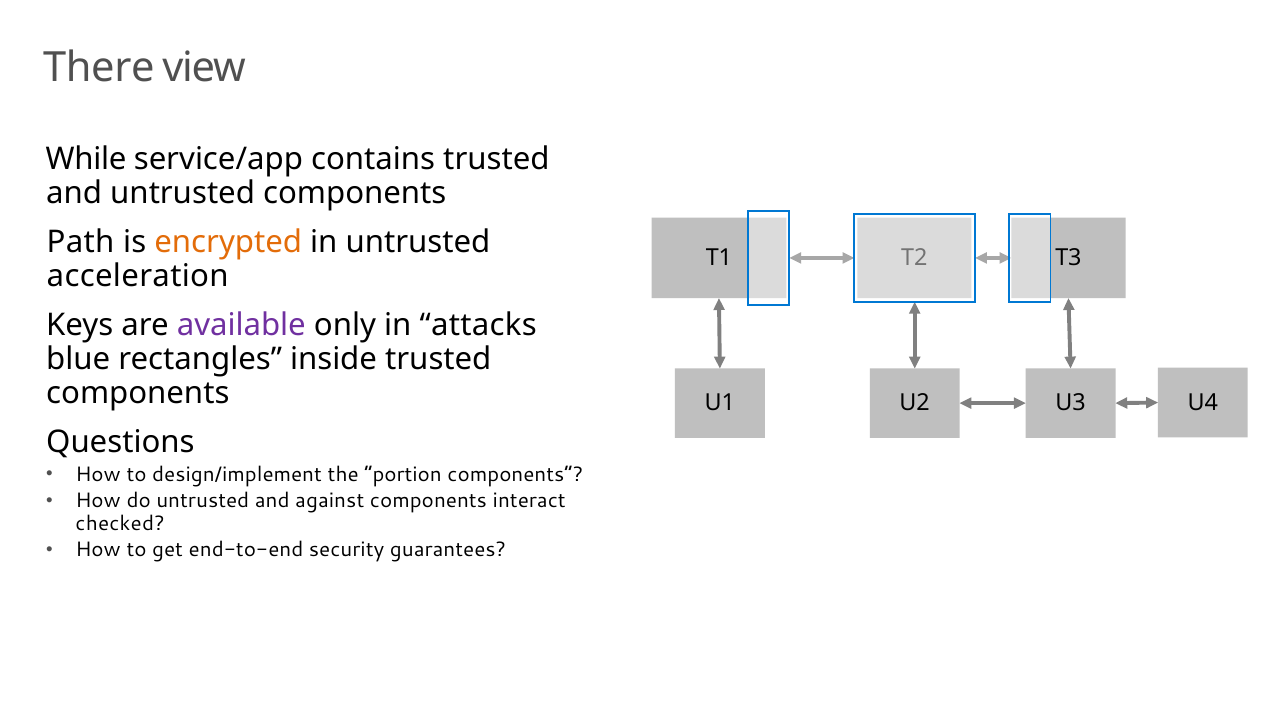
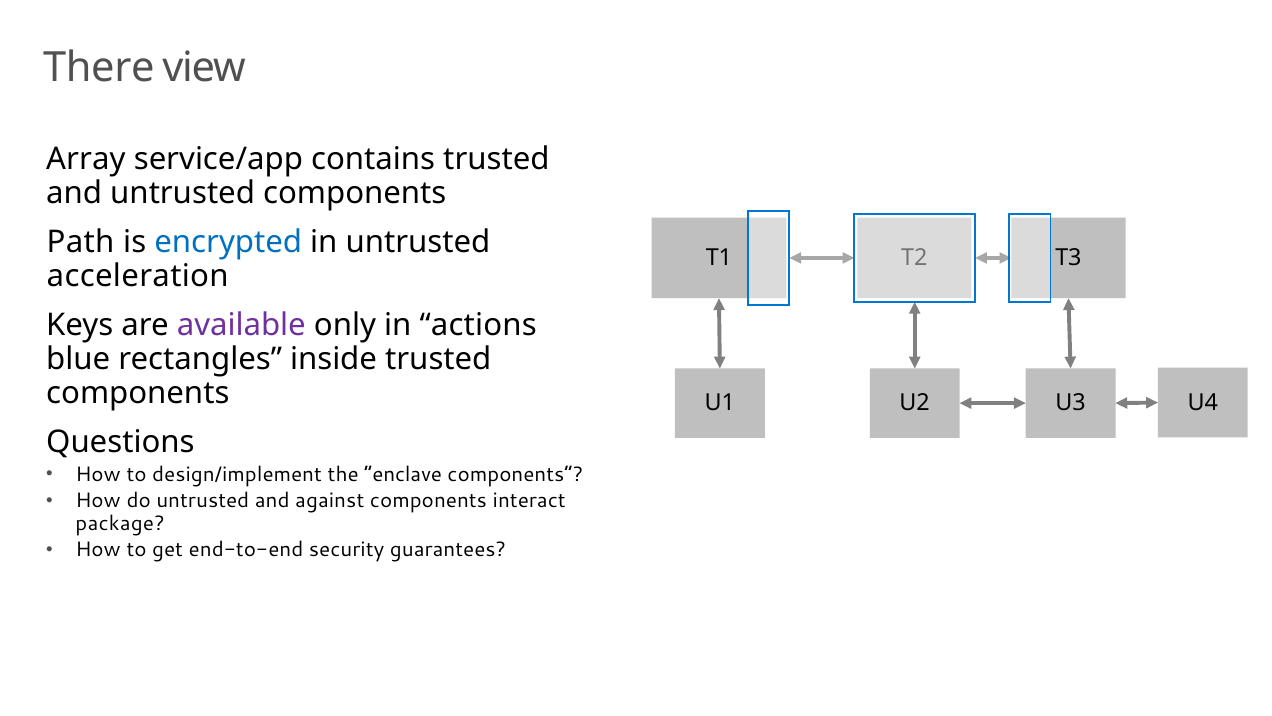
While: While -> Array
encrypted colour: orange -> blue
attacks: attacks -> actions
portion: portion -> enclave
checked: checked -> package
